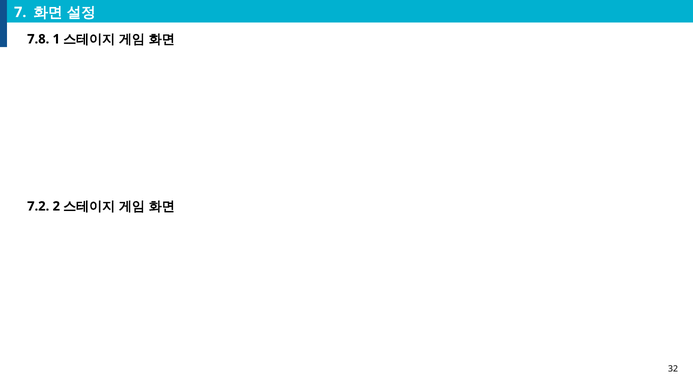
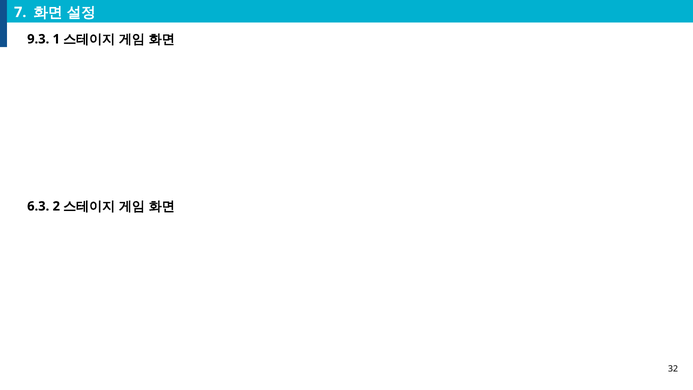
7.8: 7.8 -> 9.3
7.2: 7.2 -> 6.3
